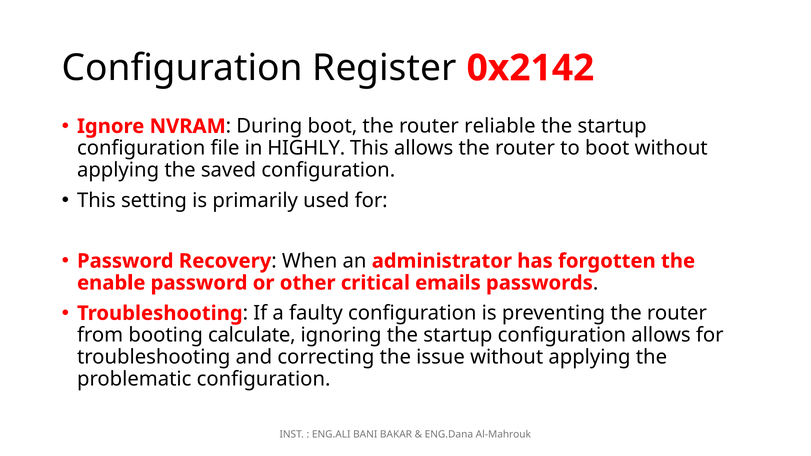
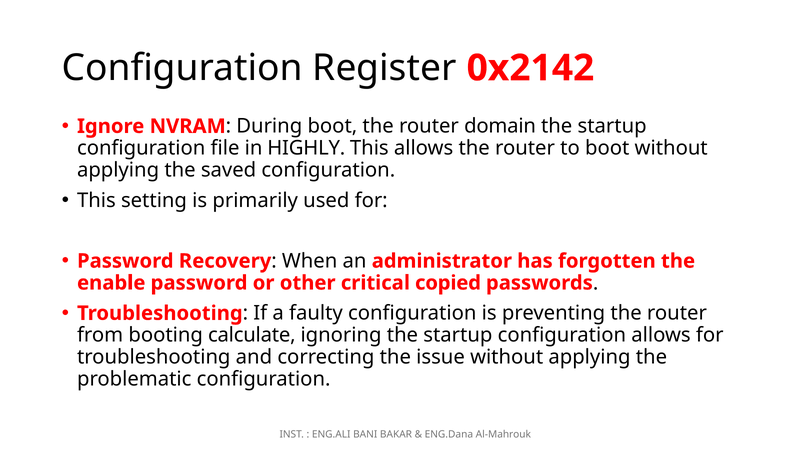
reliable: reliable -> domain
emails: emails -> copied
